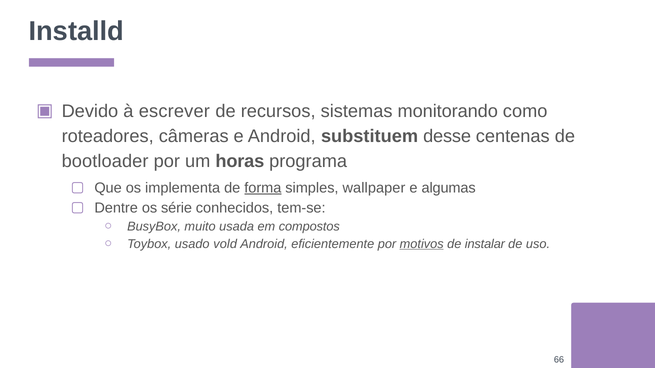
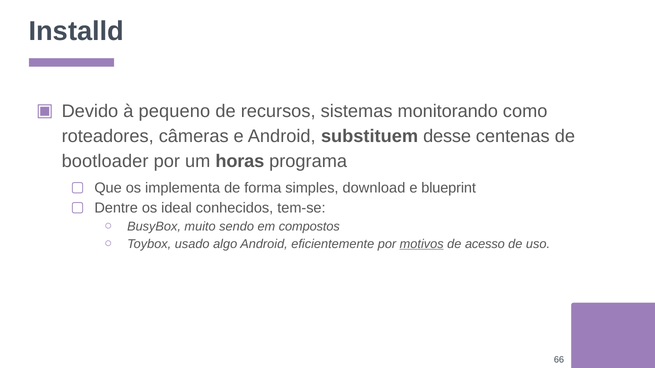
escrever: escrever -> pequeno
forma underline: present -> none
wallpaper: wallpaper -> download
algumas: algumas -> blueprint
série: série -> ideal
usada: usada -> sendo
vold: vold -> algo
instalar: instalar -> acesso
